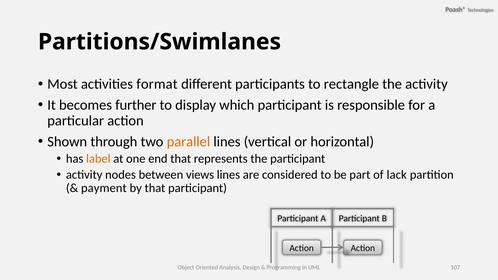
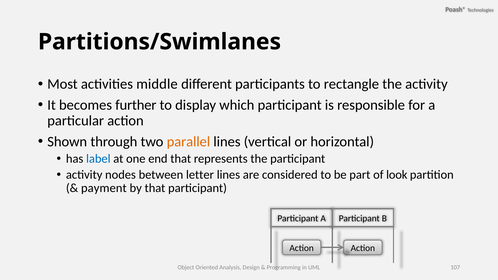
format: format -> middle
label colour: orange -> blue
views: views -> letter
lack: lack -> look
